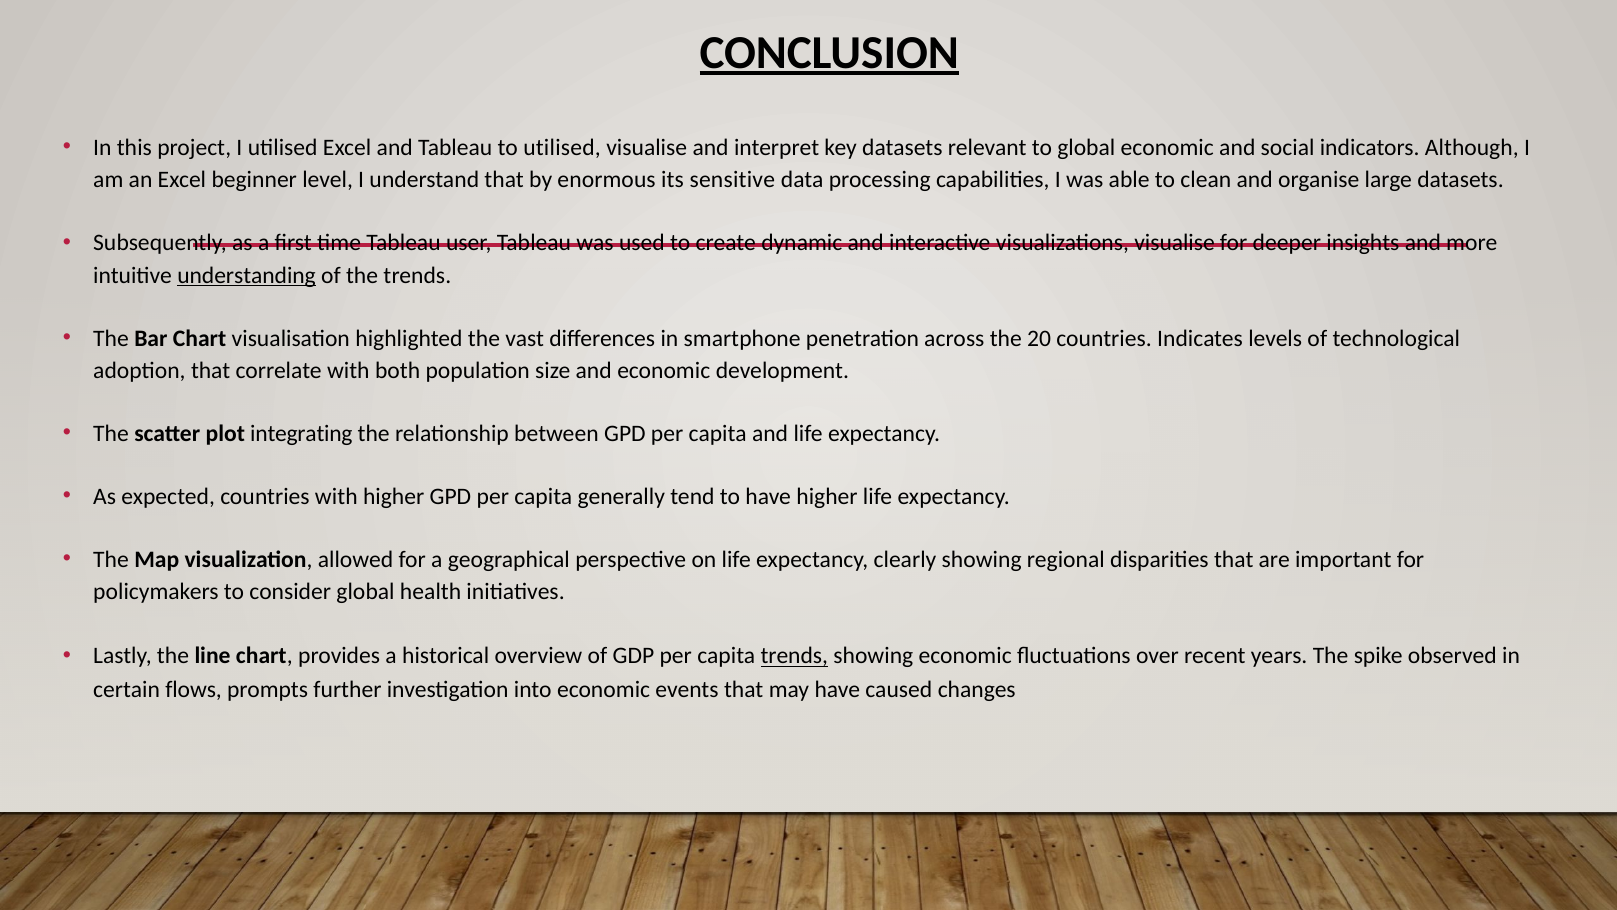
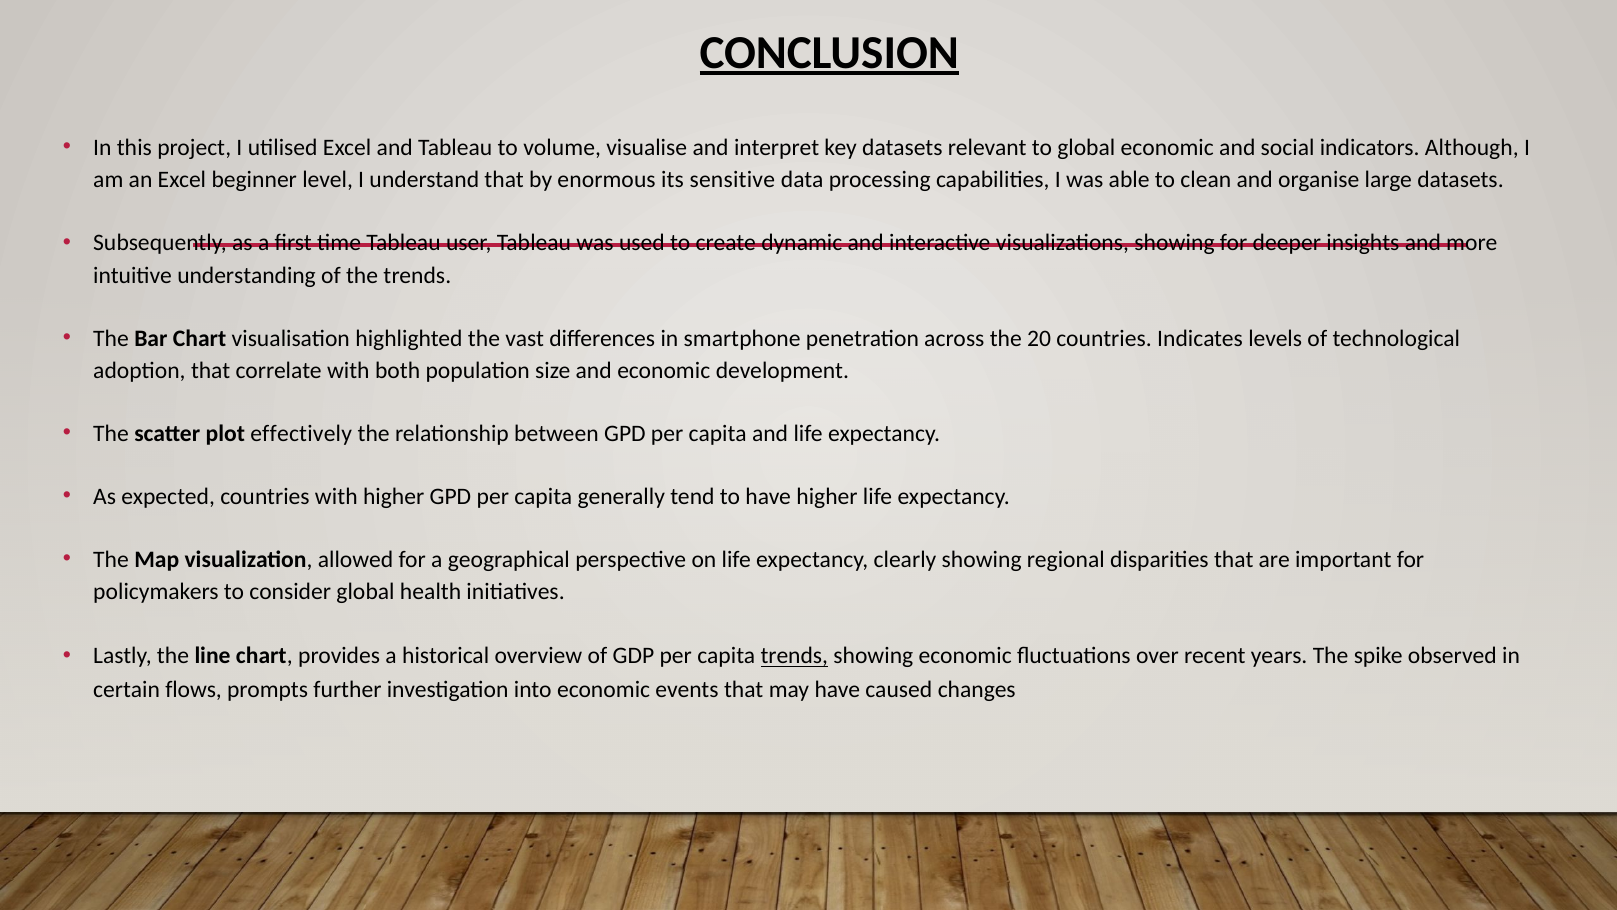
to utilised: utilised -> volume
visualizations visualise: visualise -> showing
understanding underline: present -> none
integrating: integrating -> effectively
